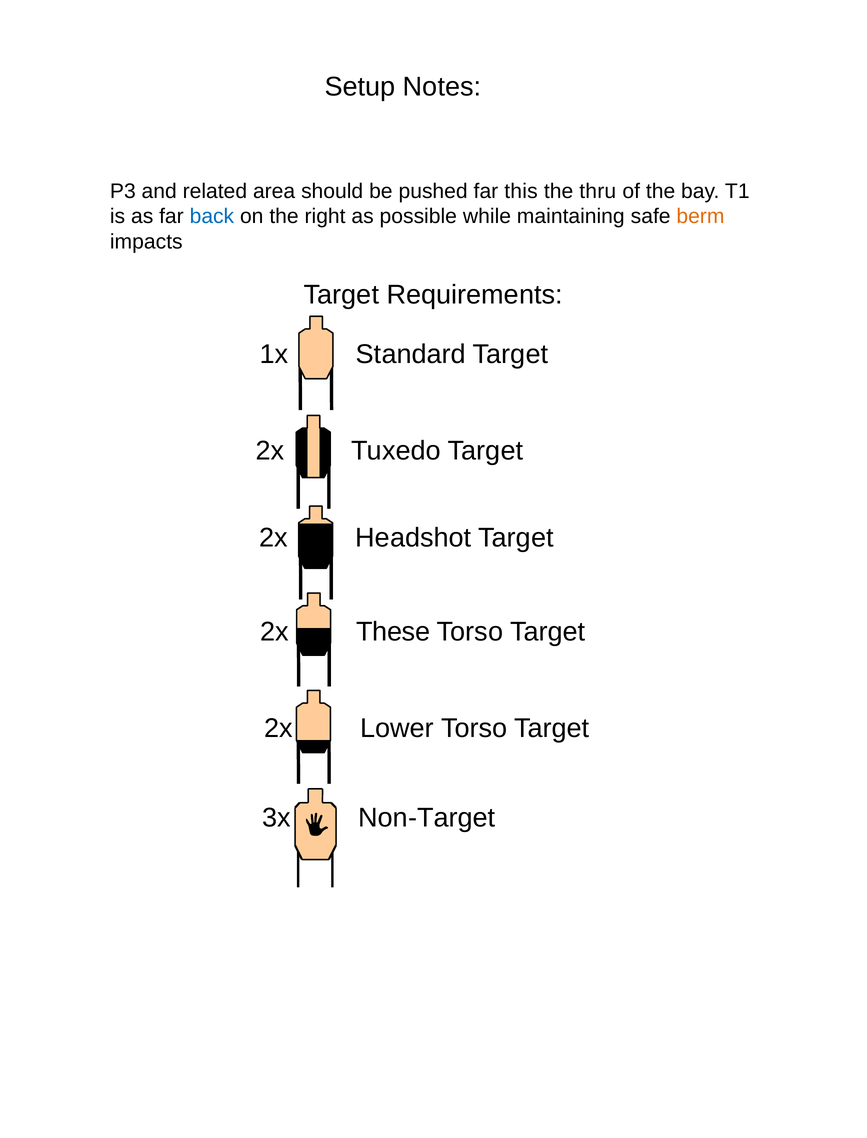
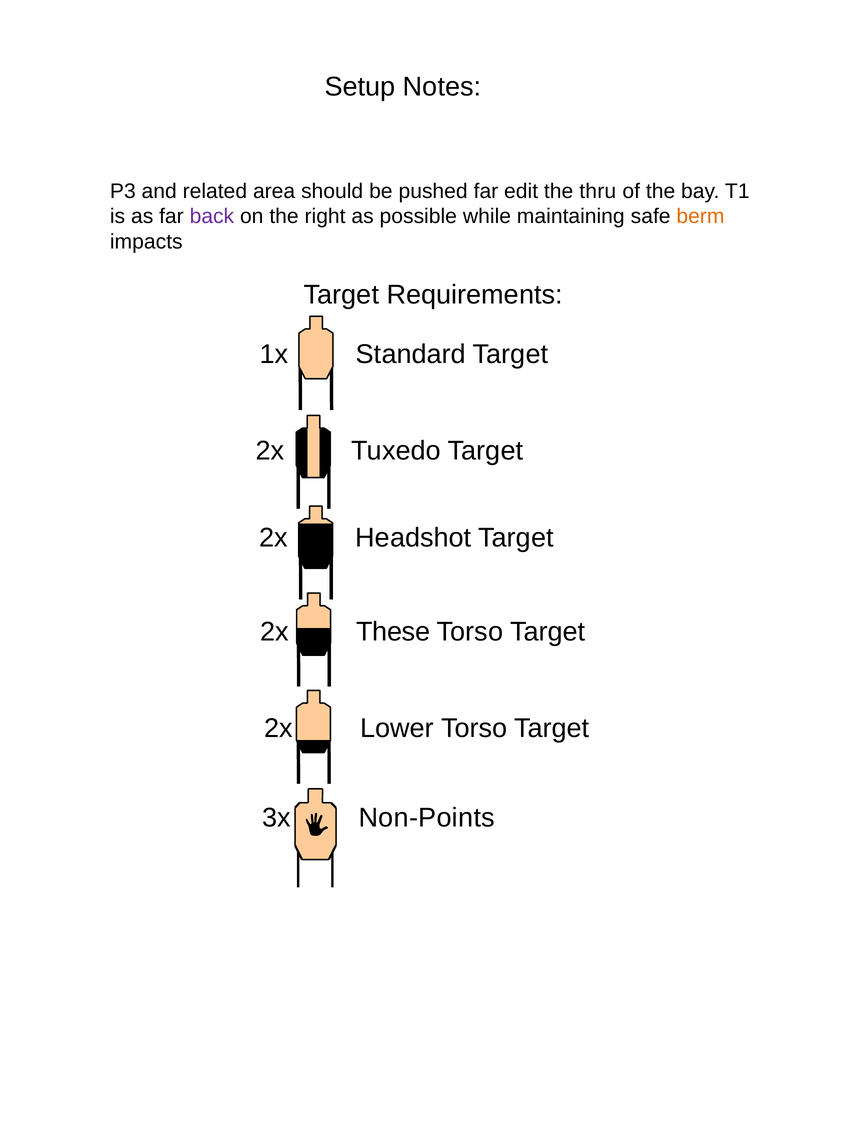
this: this -> edit
back colour: blue -> purple
Non-Target: Non-Target -> Non-Points
